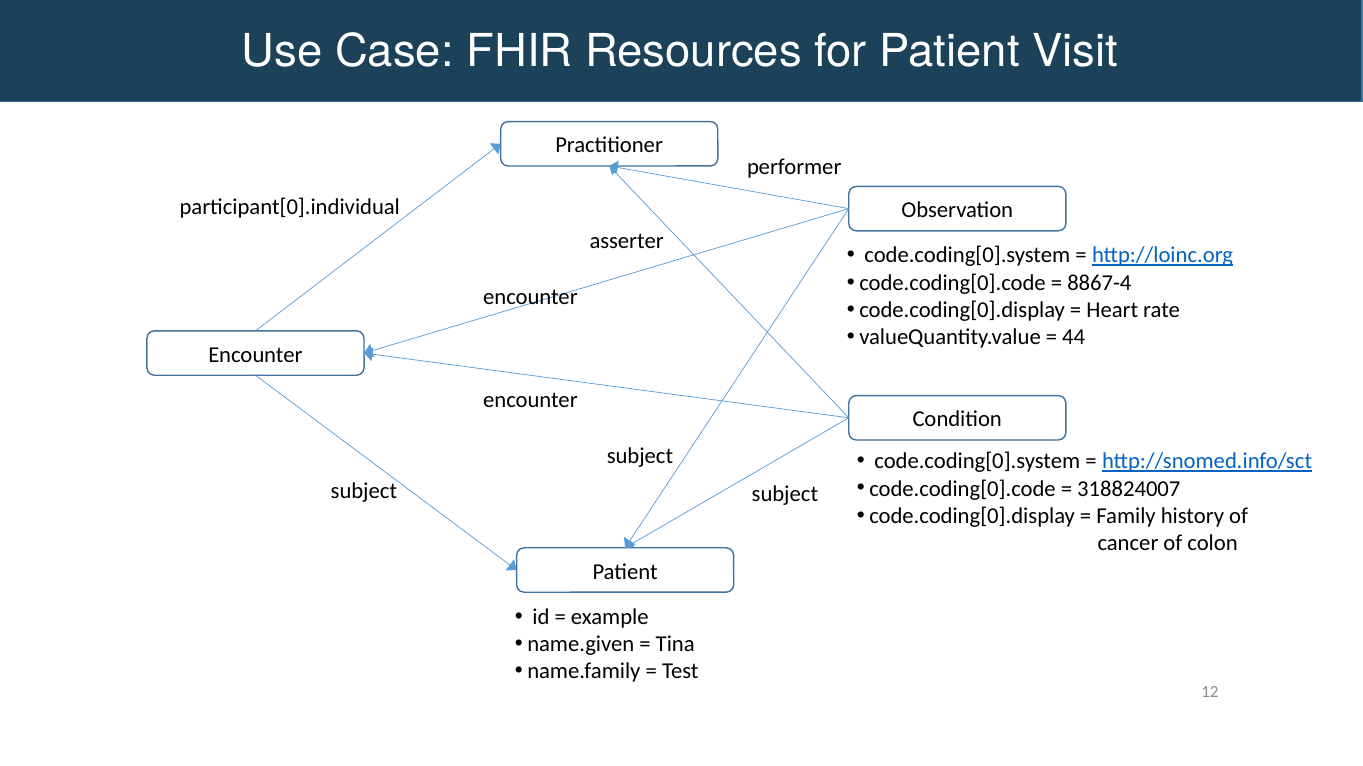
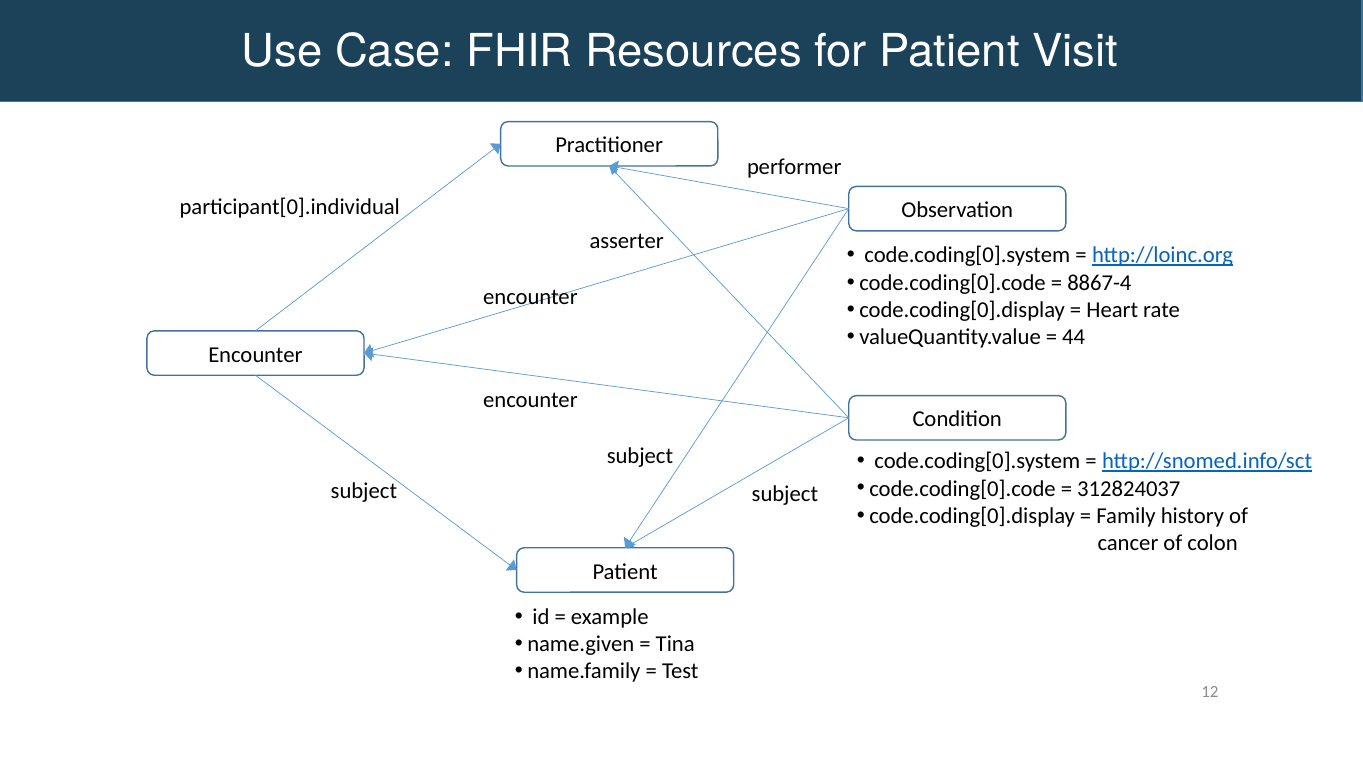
318824007: 318824007 -> 312824037
